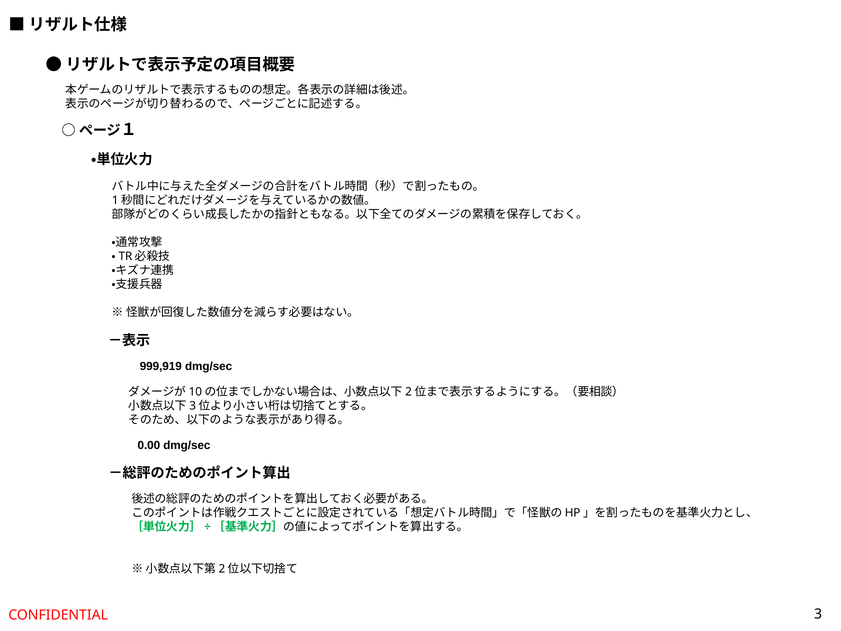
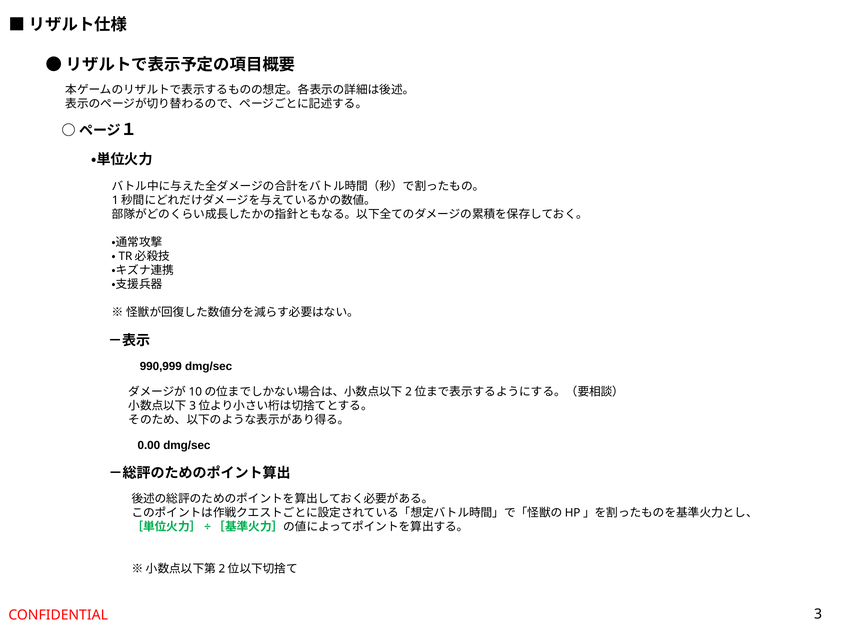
999,919: 999,919 -> 990,999
